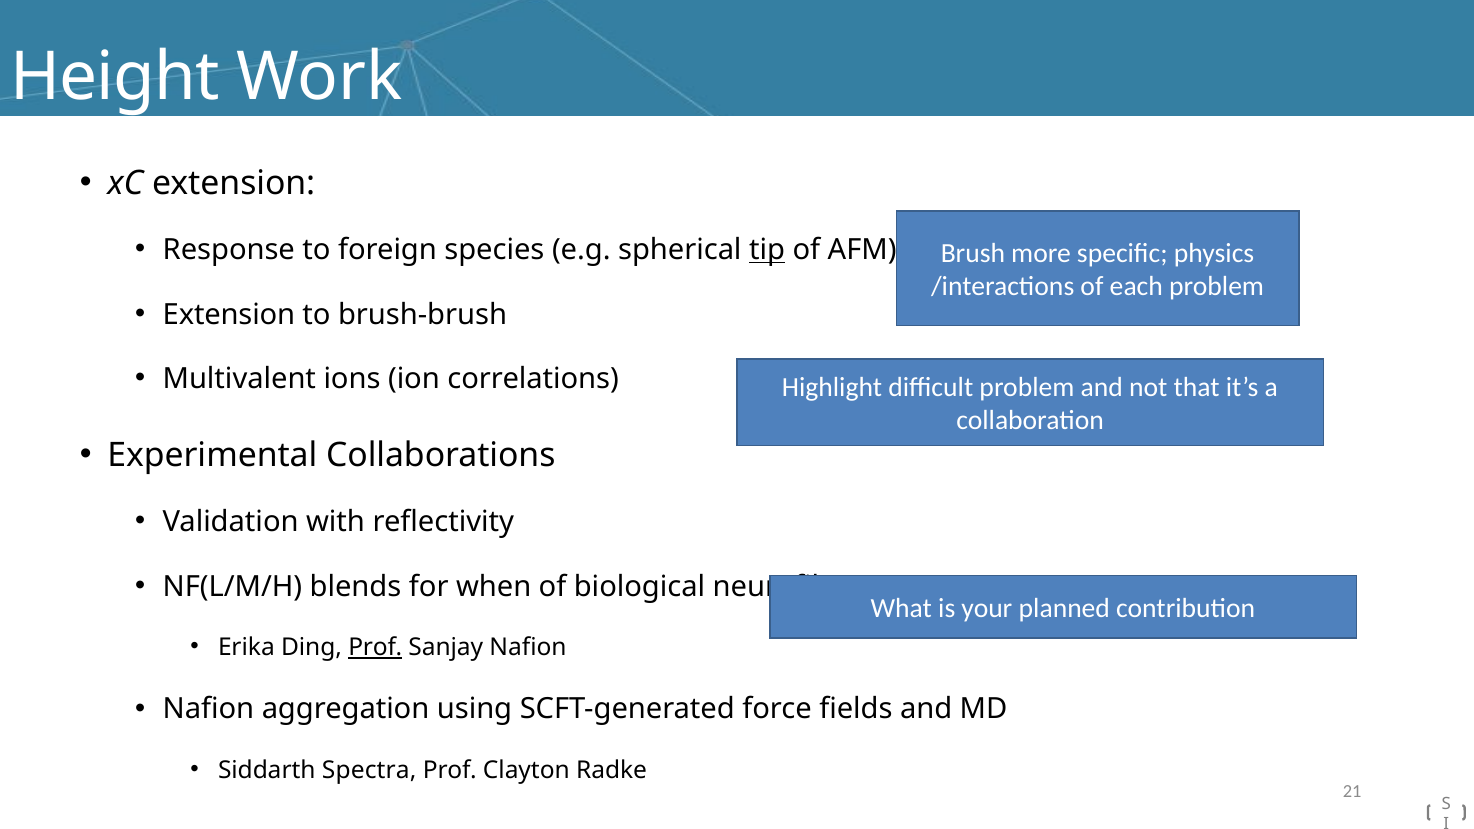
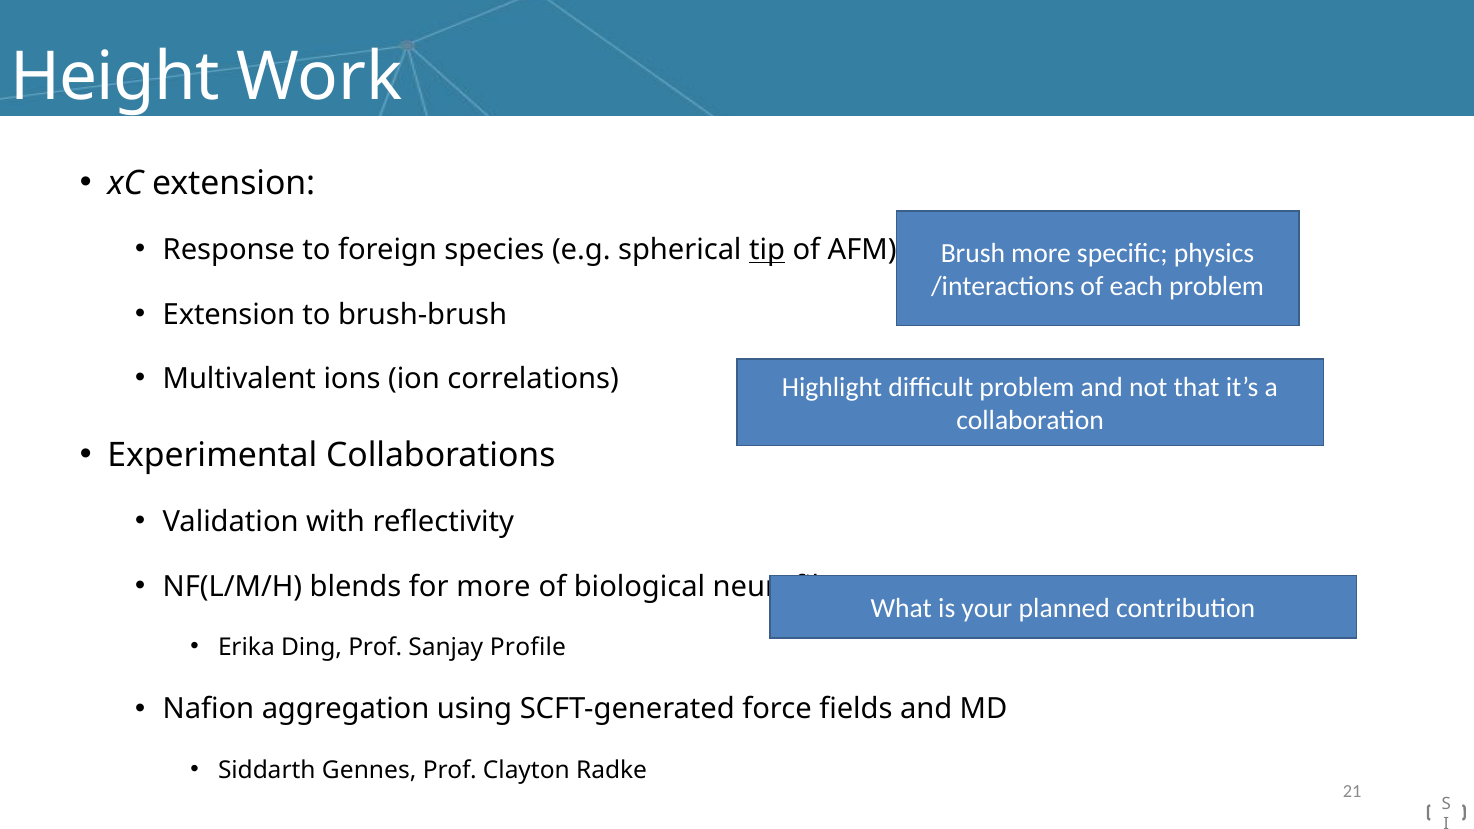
for when: when -> more
Prof at (375, 647) underline: present -> none
Sanjay Nafion: Nafion -> Profile
Spectra: Spectra -> Gennes
